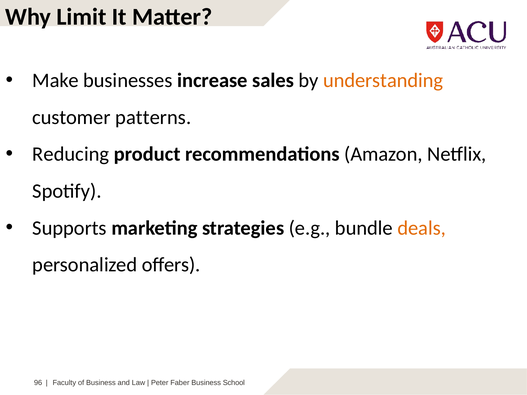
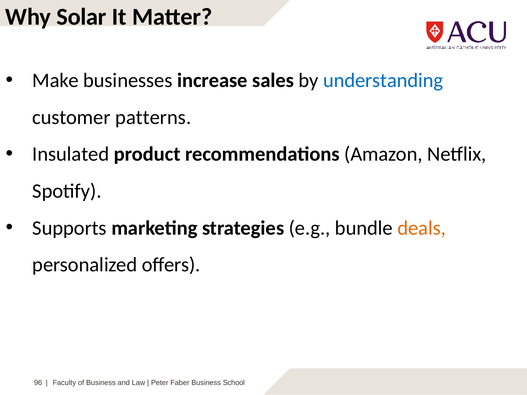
Limit: Limit -> Solar
understanding colour: orange -> blue
Reducing: Reducing -> Insulated
